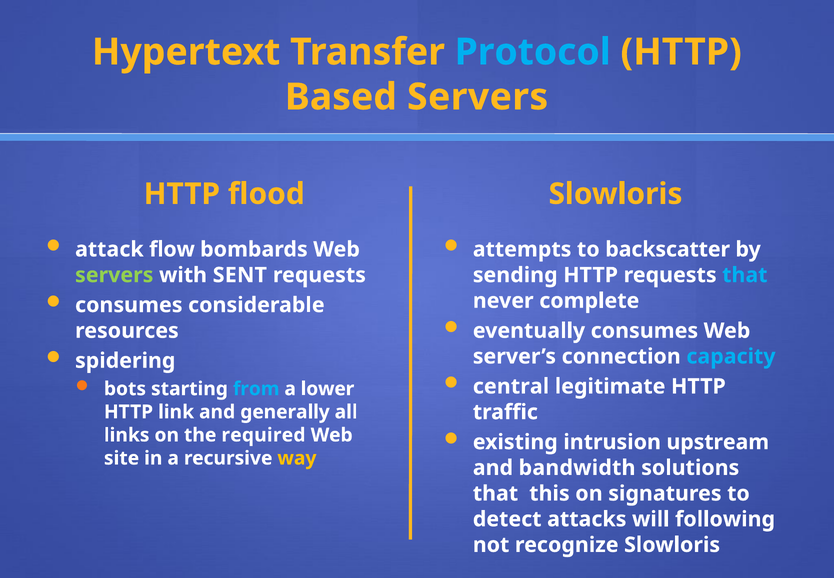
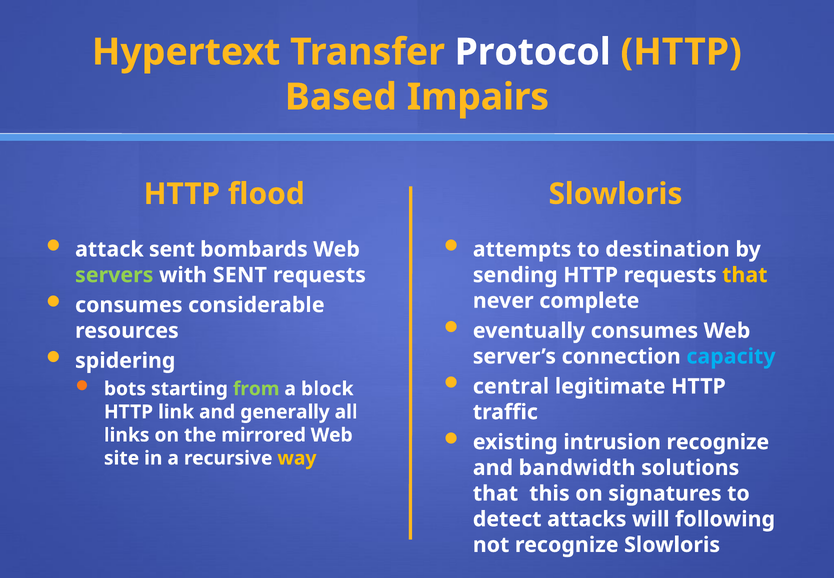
Protocol colour: light blue -> white
Based Servers: Servers -> Impairs
attack flow: flow -> sent
backscatter: backscatter -> destination
that at (745, 275) colour: light blue -> yellow
from colour: light blue -> light green
lower: lower -> block
intrusion upstream: upstream -> recognize
required: required -> mirrored
